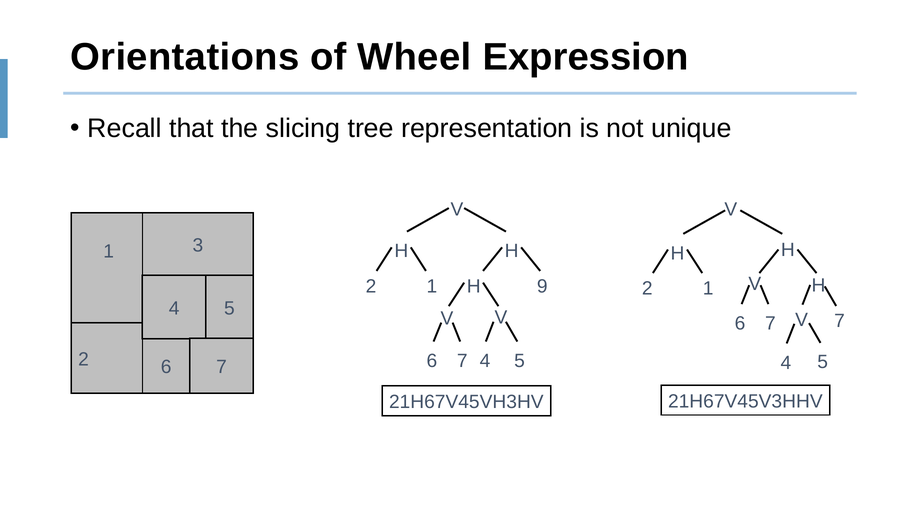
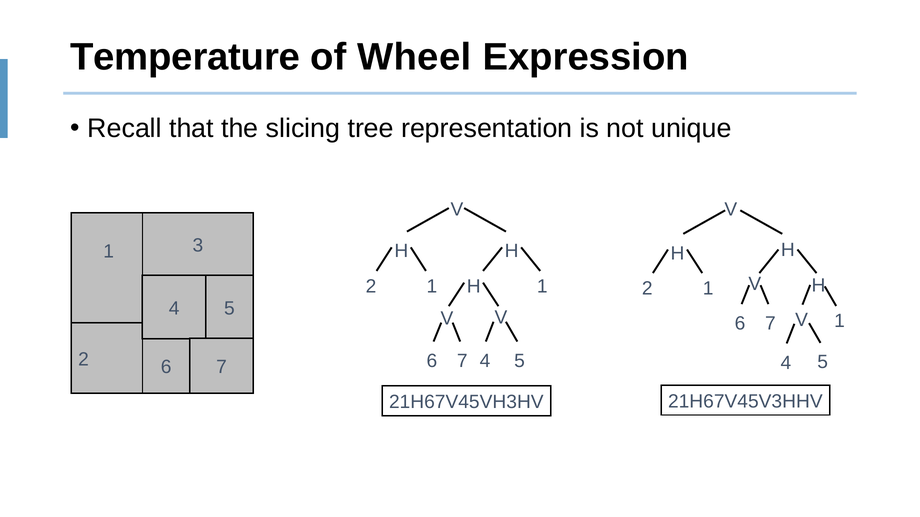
Orientations: Orientations -> Temperature
1 9: 9 -> 1
7 at (839, 321): 7 -> 1
